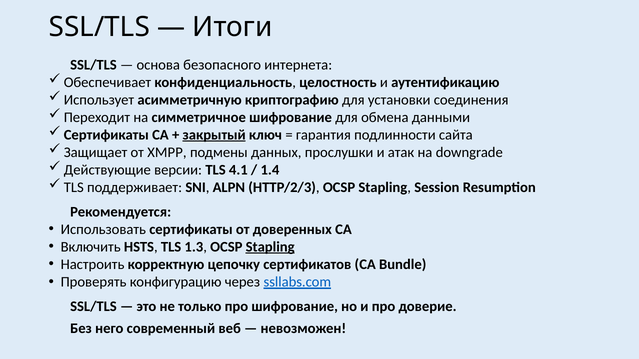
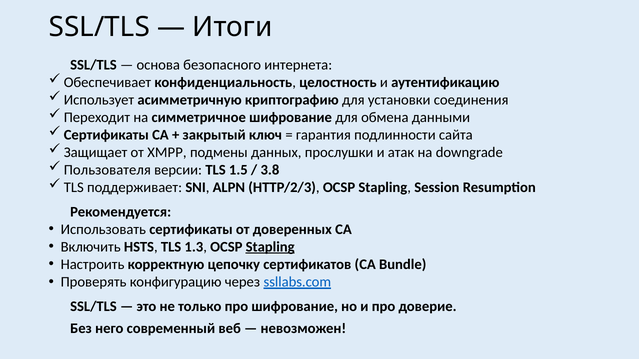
закрытый underline: present -> none
Действующие: Действующие -> Пользователя
4.1: 4.1 -> 1.5
1.4: 1.4 -> 3.8
